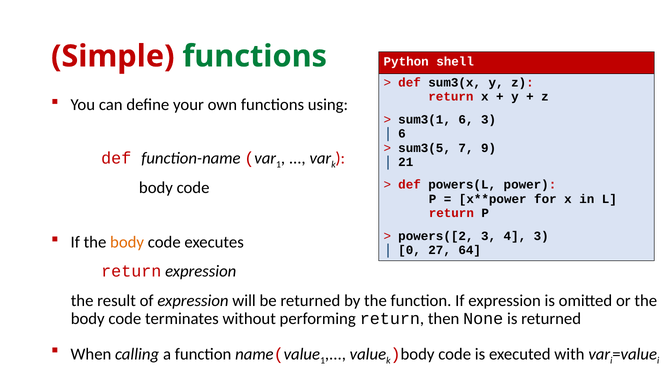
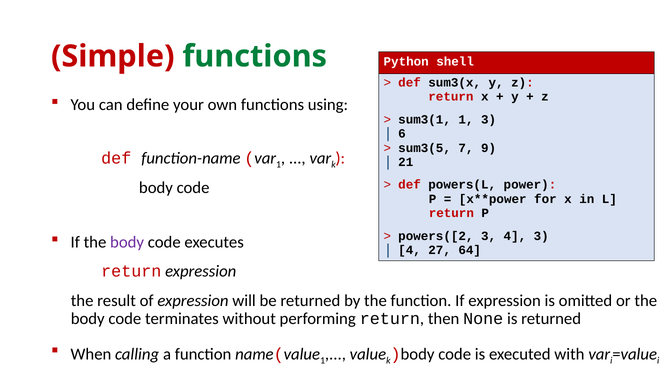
sum3(1 6: 6 -> 1
body at (127, 242) colour: orange -> purple
0 at (410, 250): 0 -> 4
